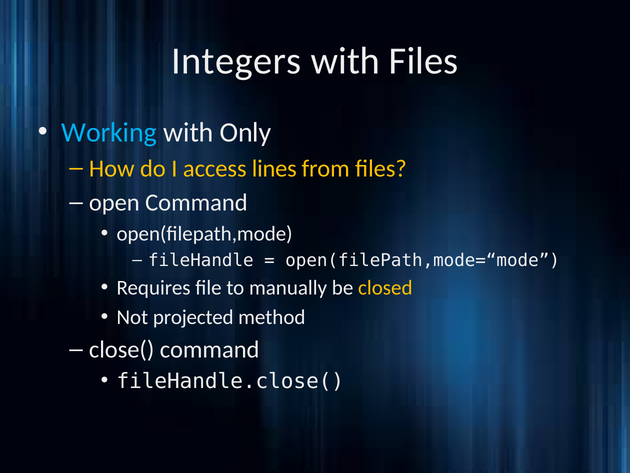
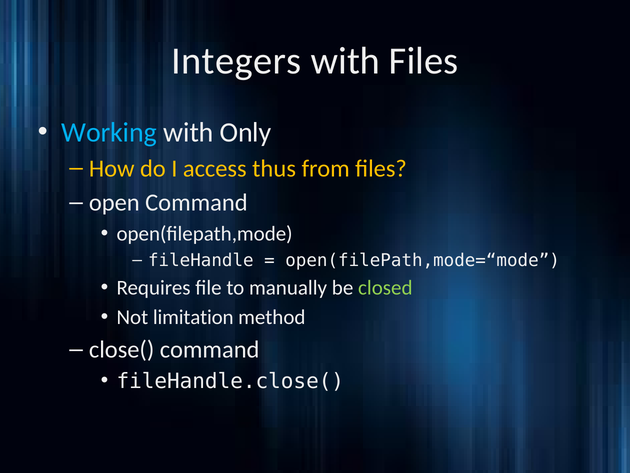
lines: lines -> thus
closed colour: yellow -> light green
projected: projected -> limitation
